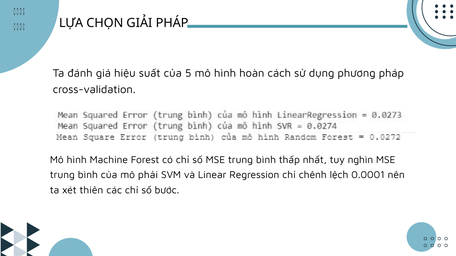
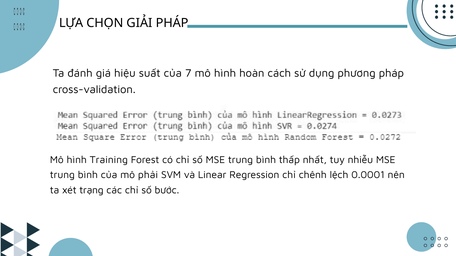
5: 5 -> 7
Machine: Machine -> Training
nghìn: nghìn -> nhiễu
thiên: thiên -> trạng
